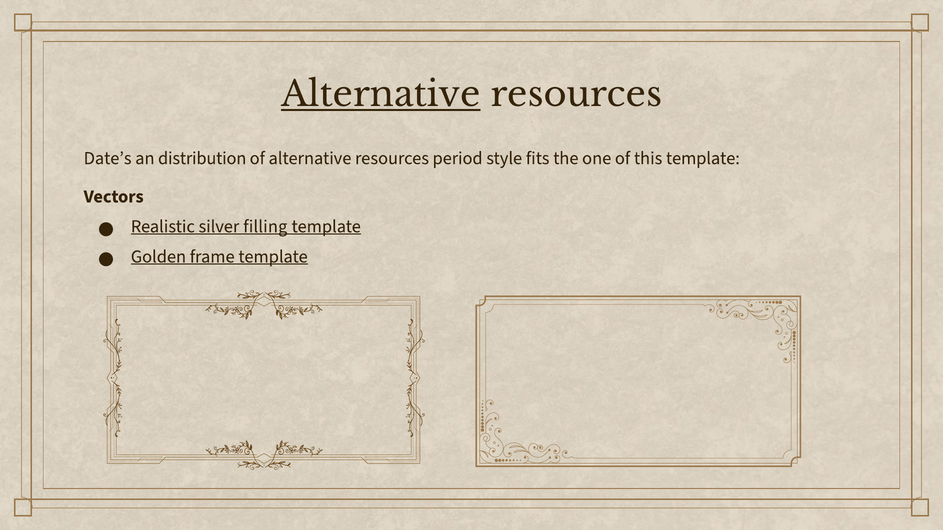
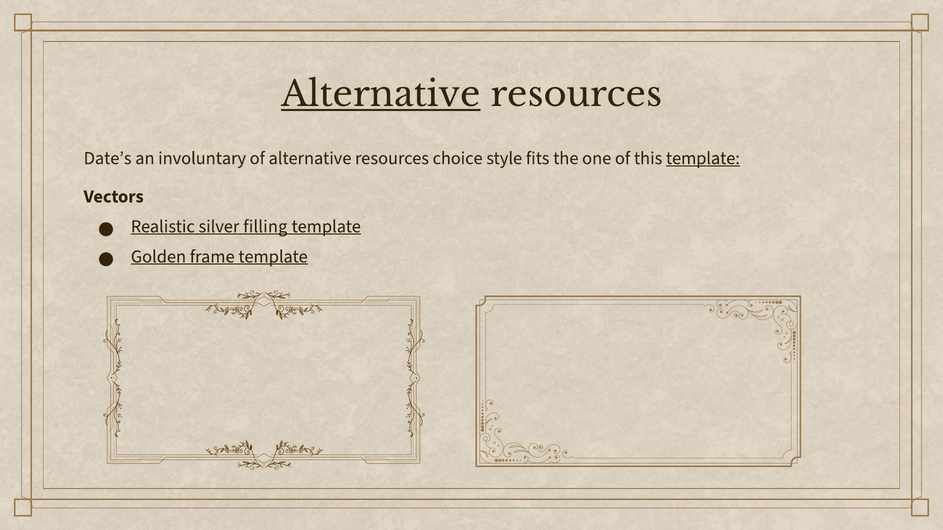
distribution: distribution -> involuntary
period: period -> choice
template at (703, 158) underline: none -> present
